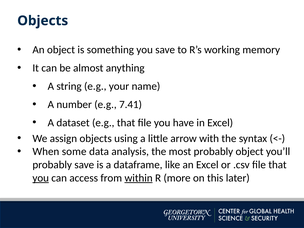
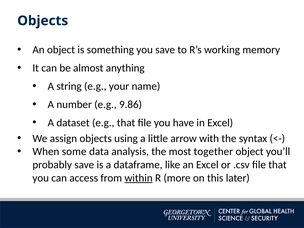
7.41: 7.41 -> 9.86
most probably: probably -> together
you at (41, 178) underline: present -> none
